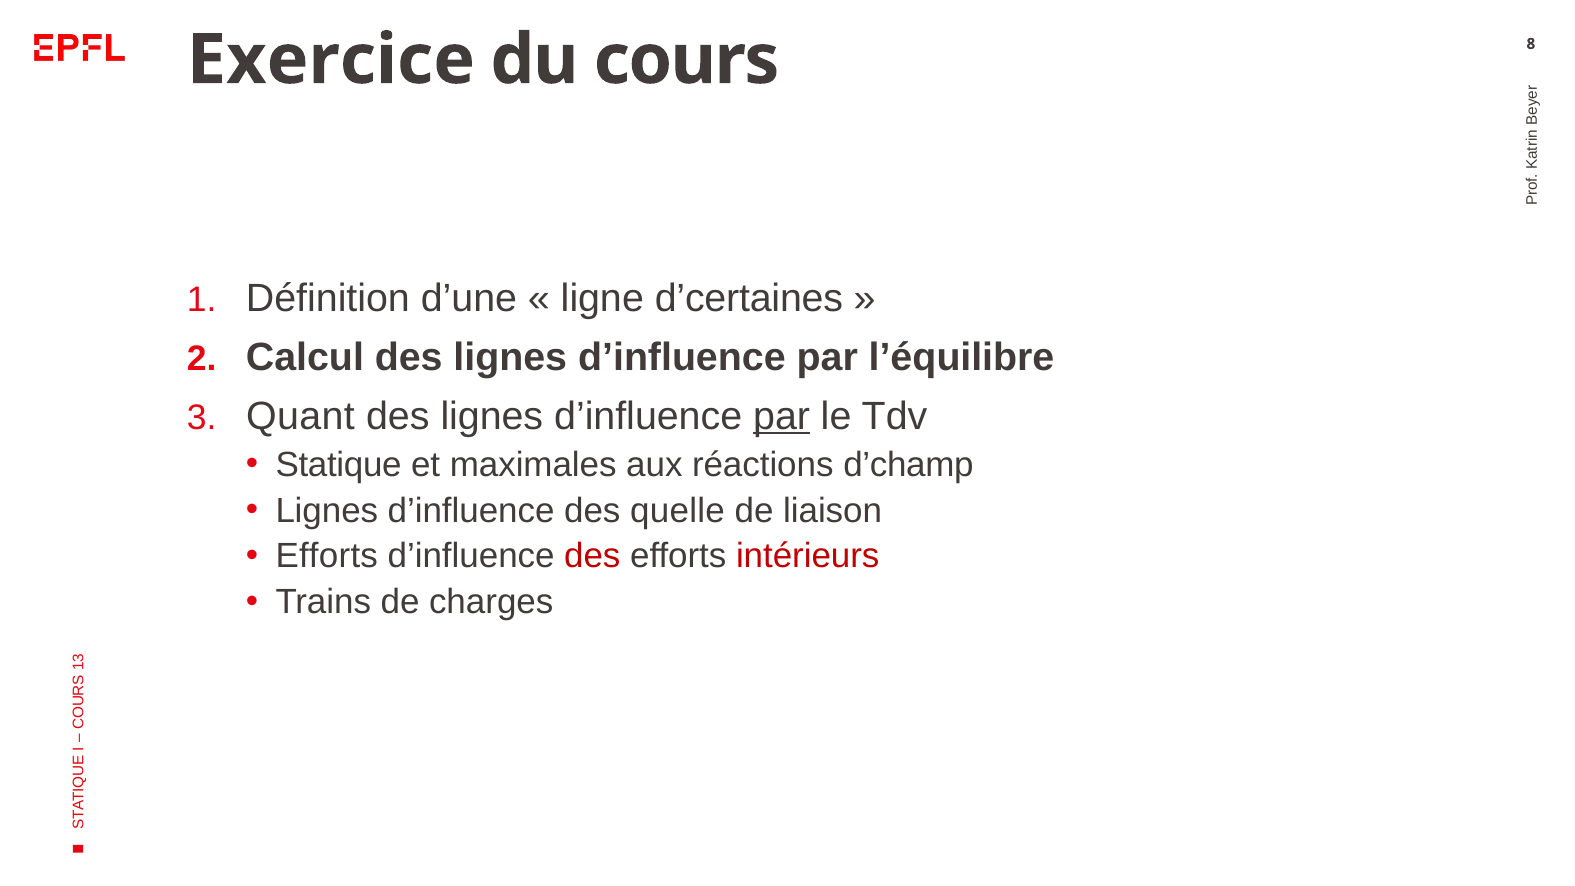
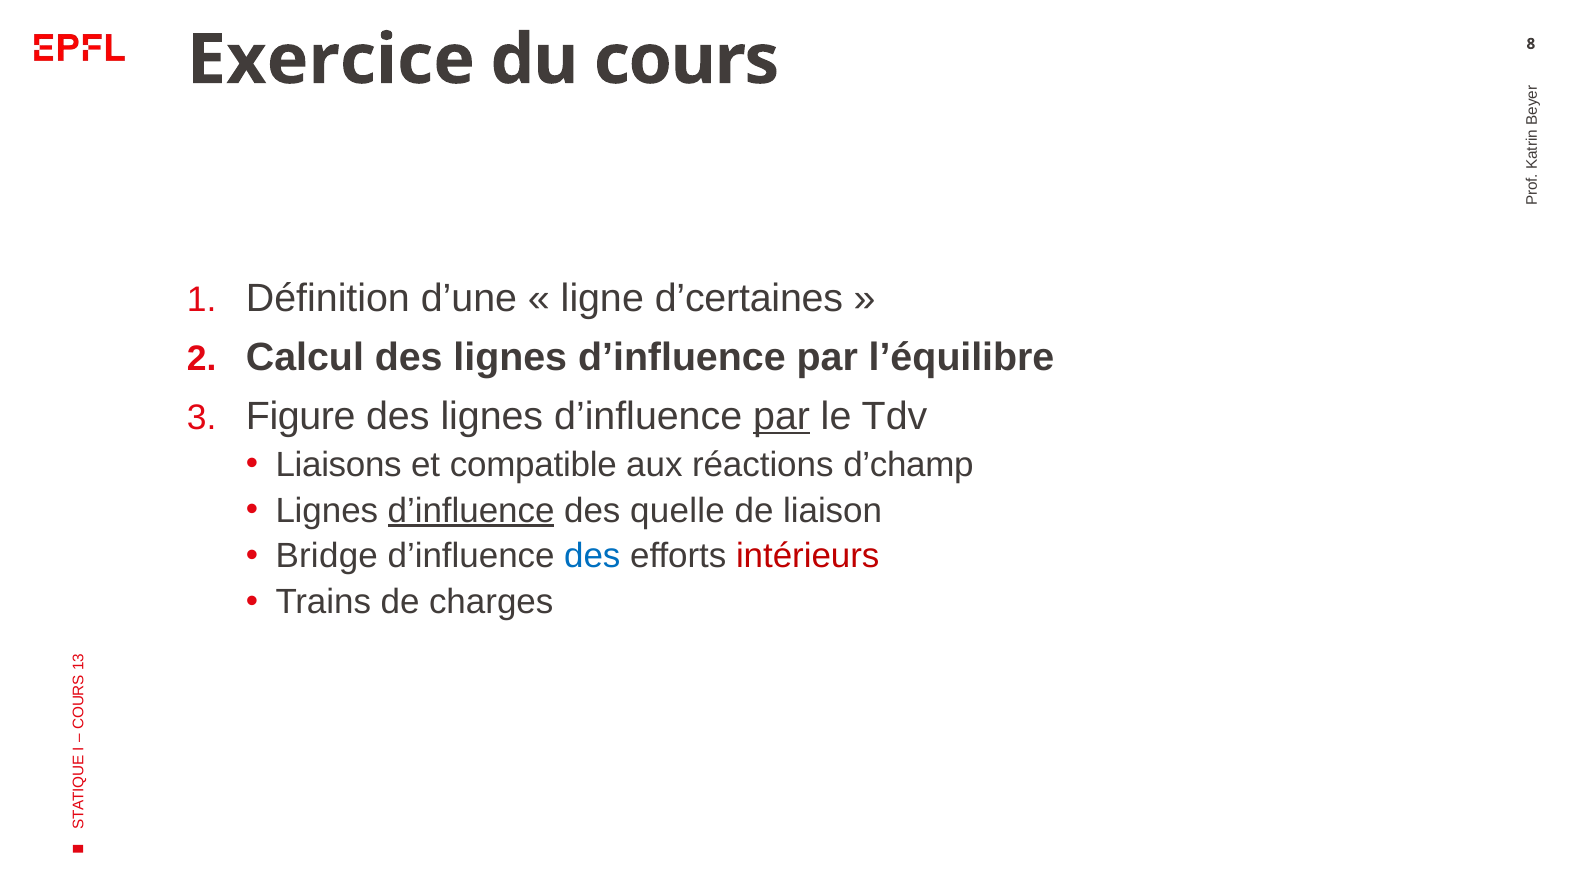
Quant: Quant -> Figure
Statique: Statique -> Liaisons
maximales: maximales -> compatible
d’influence at (471, 510) underline: none -> present
Efforts at (327, 556): Efforts -> Bridge
des at (592, 556) colour: red -> blue
